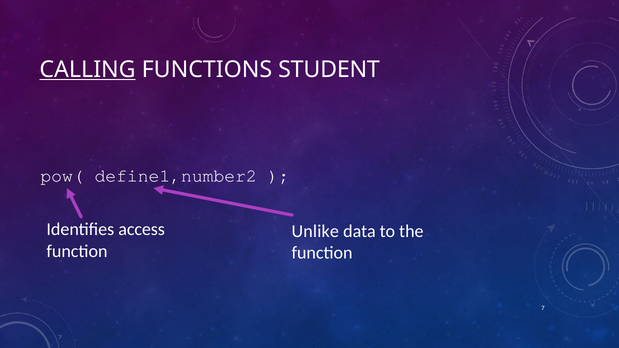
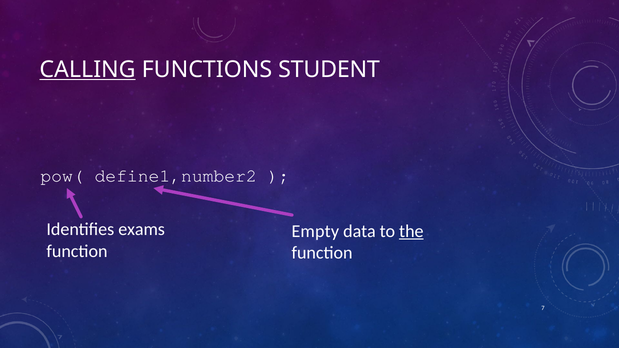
access: access -> exams
Unlike: Unlike -> Empty
the underline: none -> present
